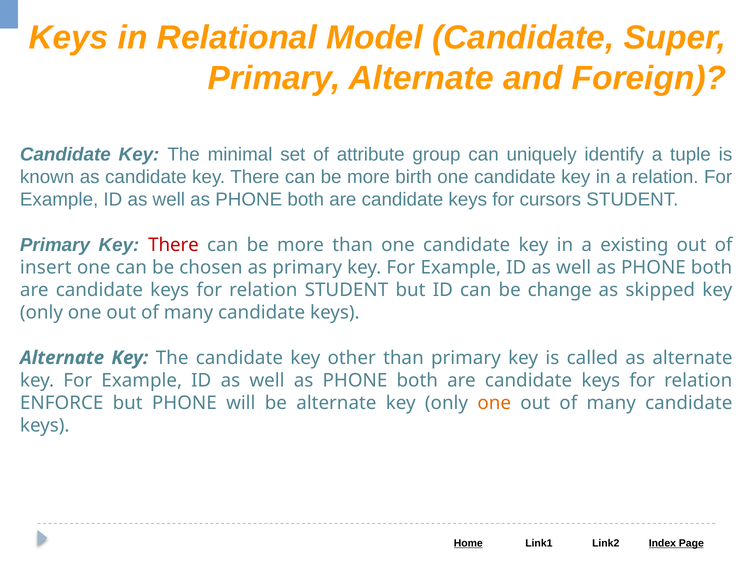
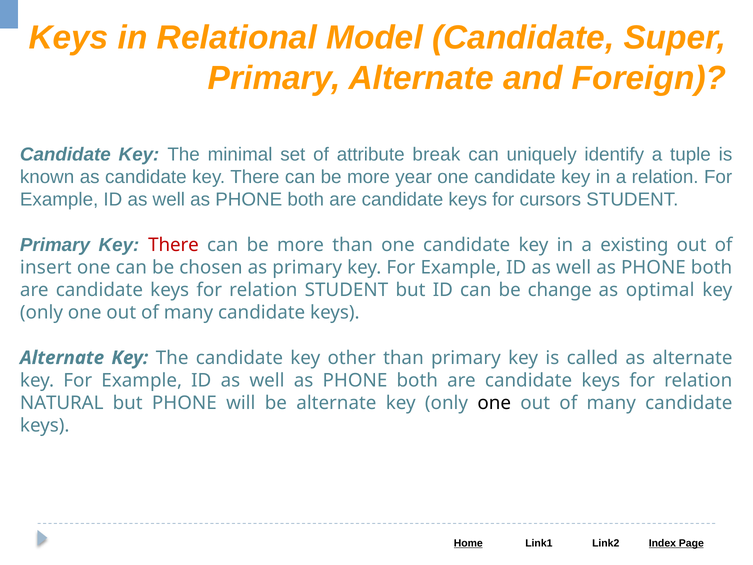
group: group -> break
birth: birth -> year
skipped: skipped -> optimal
ENFORCE: ENFORCE -> NATURAL
one at (494, 403) colour: orange -> black
